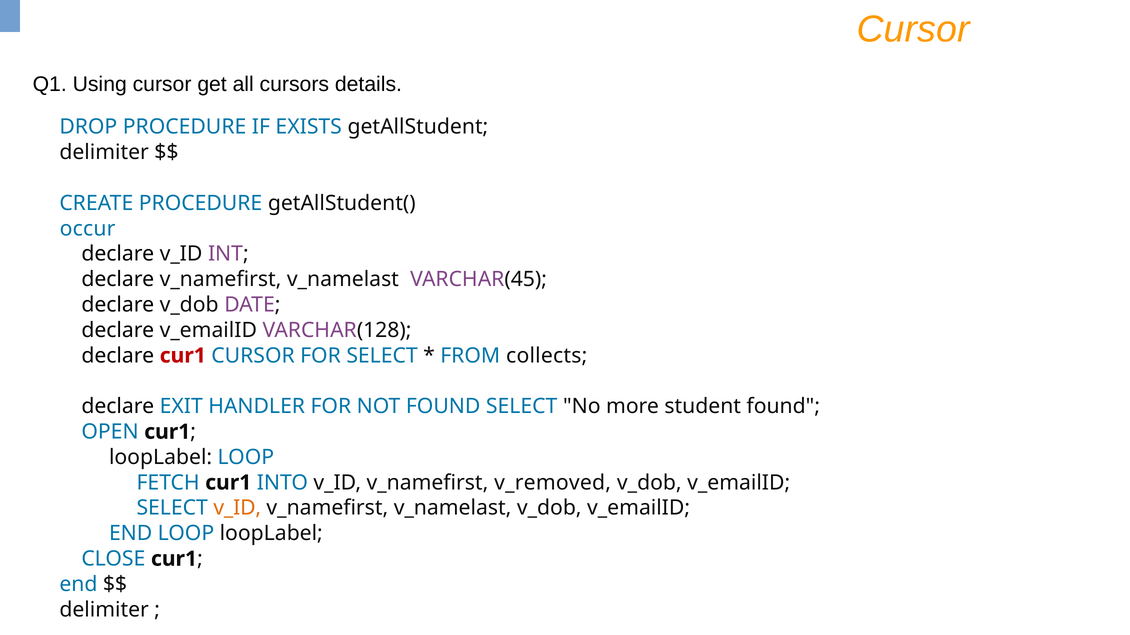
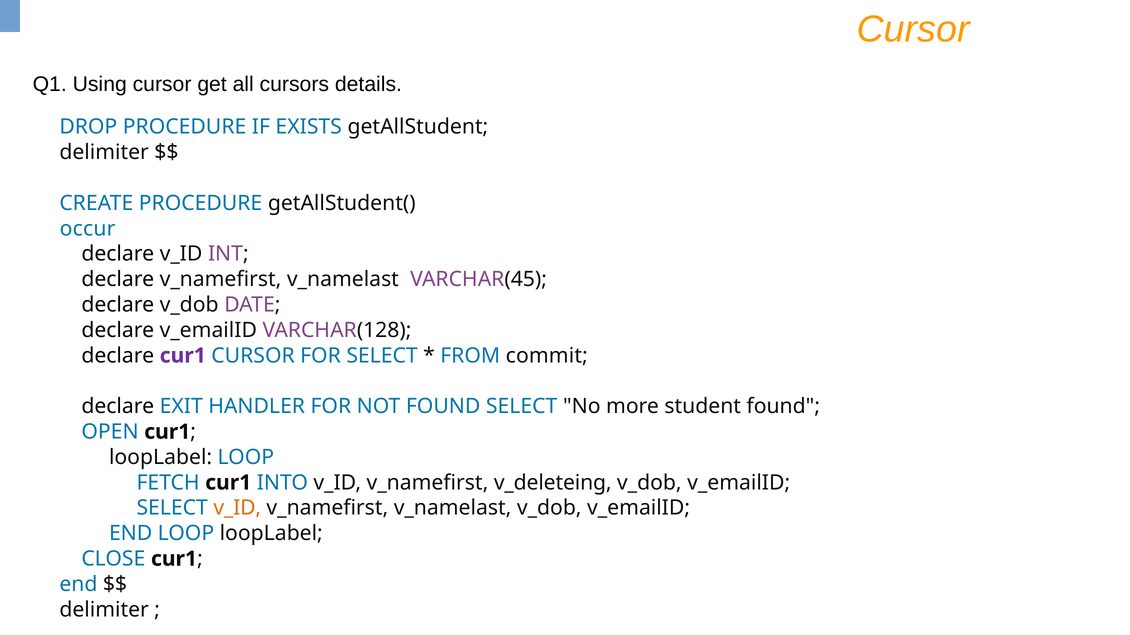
cur1 at (183, 356) colour: red -> purple
collects: collects -> commit
v_removed: v_removed -> v_deleteing
